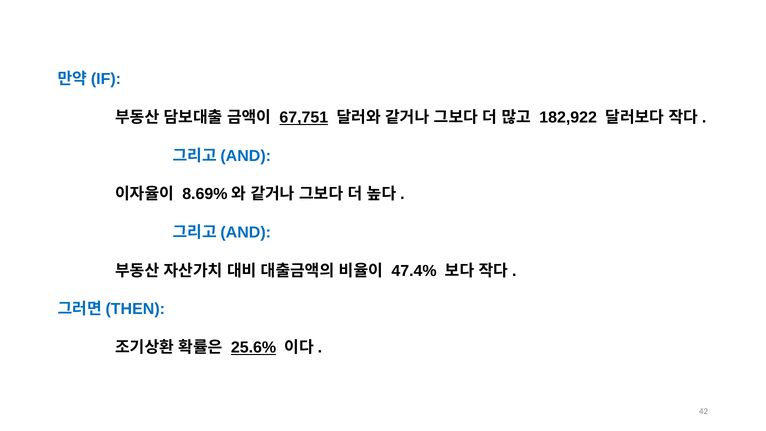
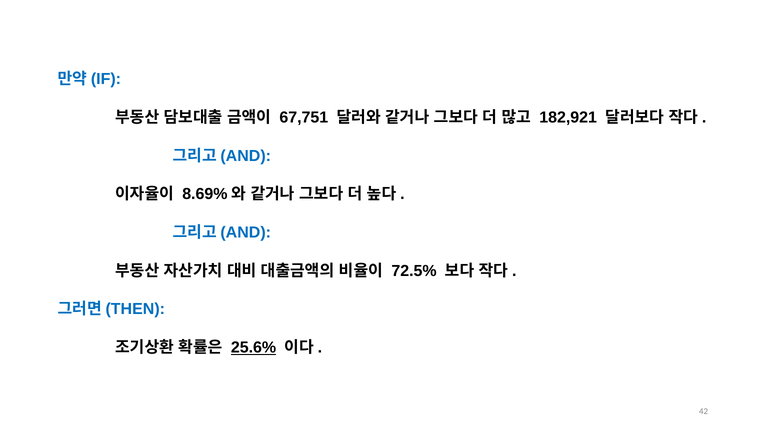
67,751 underline: present -> none
182,922: 182,922 -> 182,921
47.4%: 47.4% -> 72.5%
